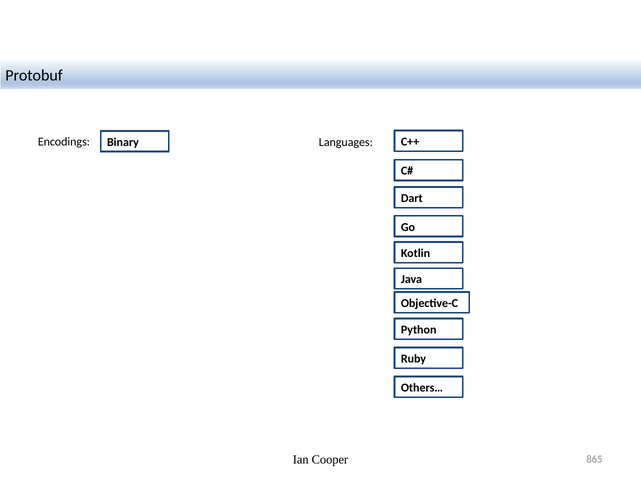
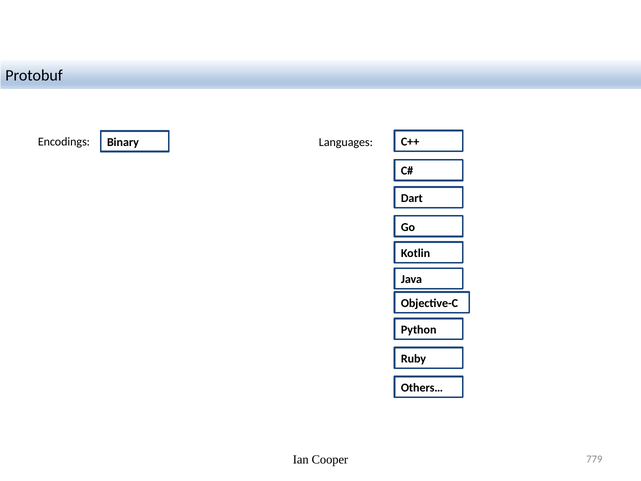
865: 865 -> 779
